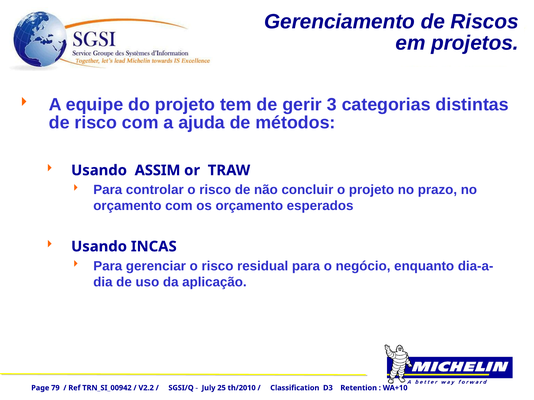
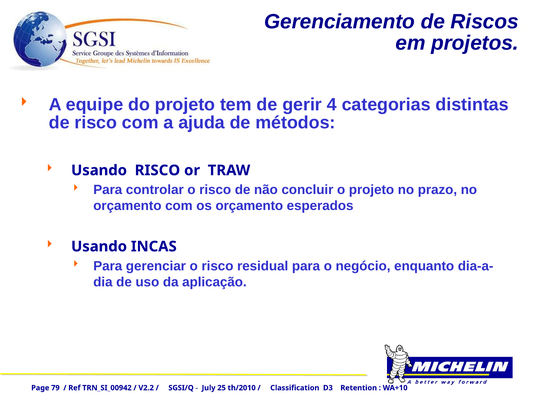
3: 3 -> 4
Usando ASSIM: ASSIM -> RISCO
